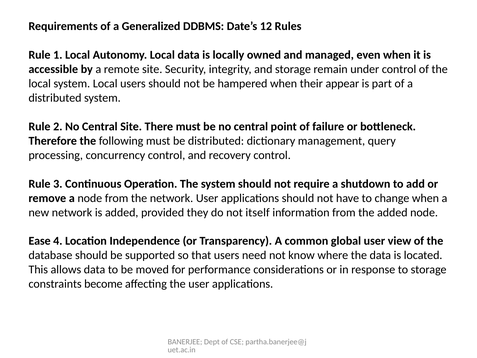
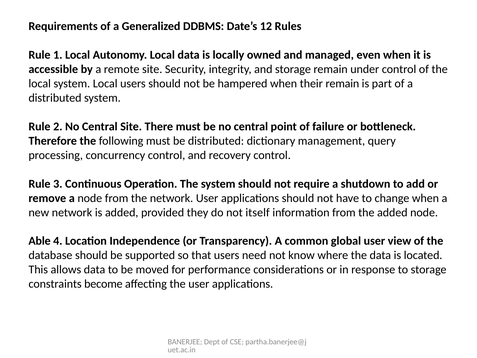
their appear: appear -> remain
Ease: Ease -> Able
